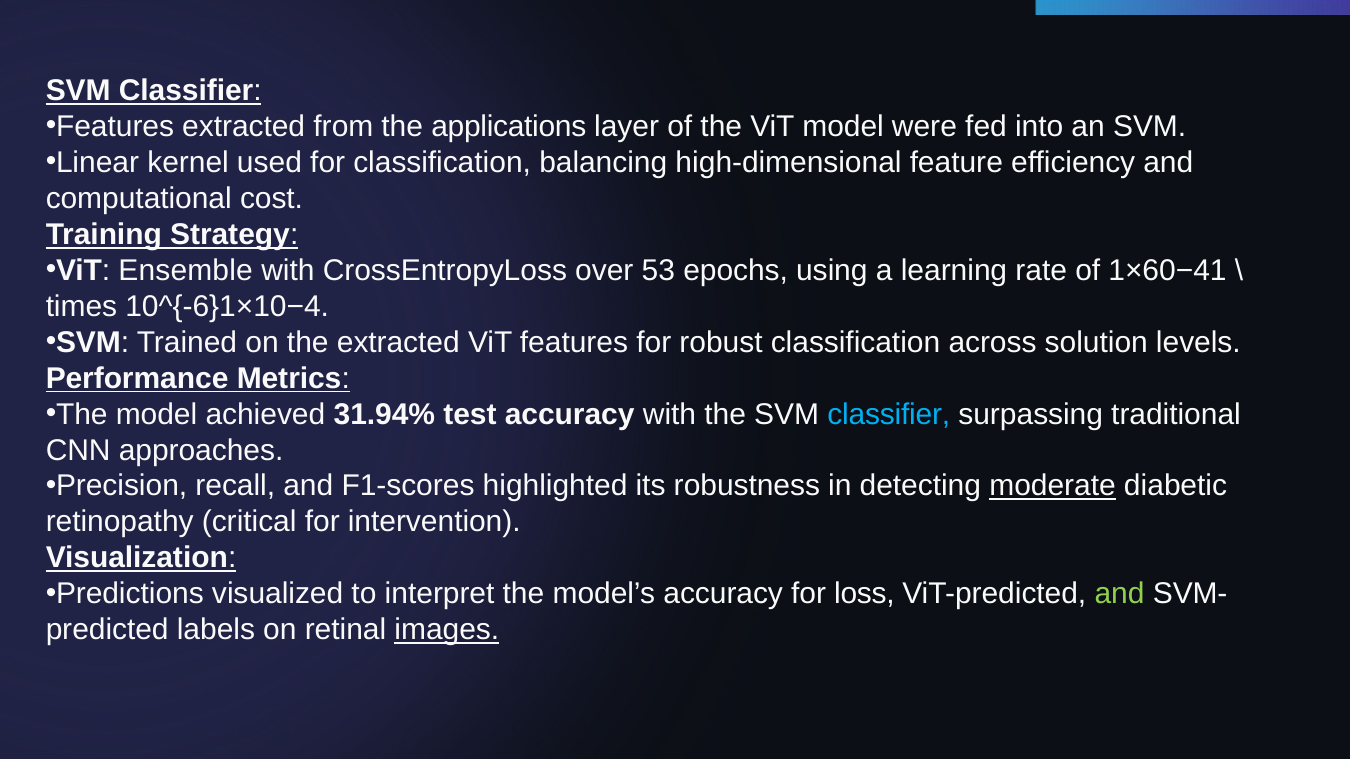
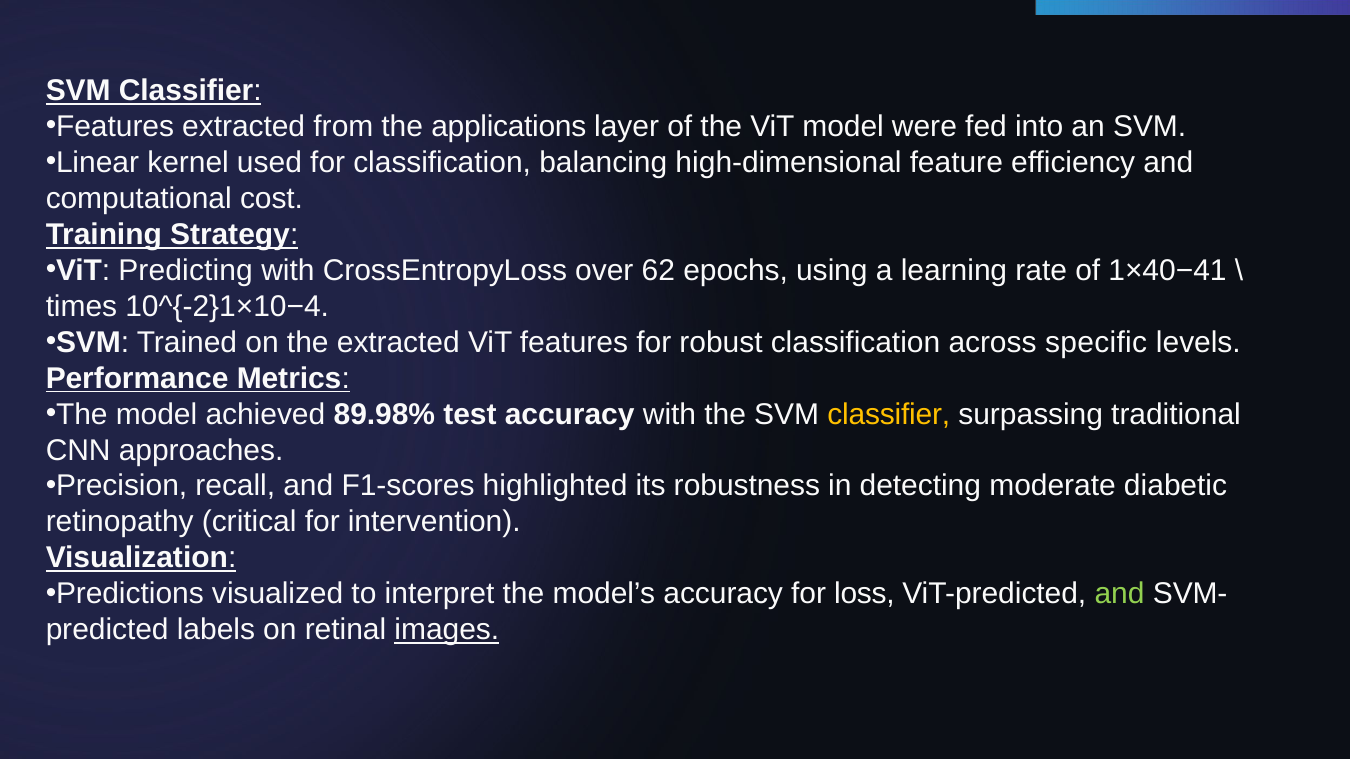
Ensemble: Ensemble -> Predicting
53: 53 -> 62
1×60−41: 1×60−41 -> 1×40−41
10^{-6}1×10−4: 10^{-6}1×10−4 -> 10^{-2}1×10−4
solution: solution -> specific
31.94%: 31.94% -> 89.98%
classifier at (889, 414) colour: light blue -> yellow
moderate underline: present -> none
